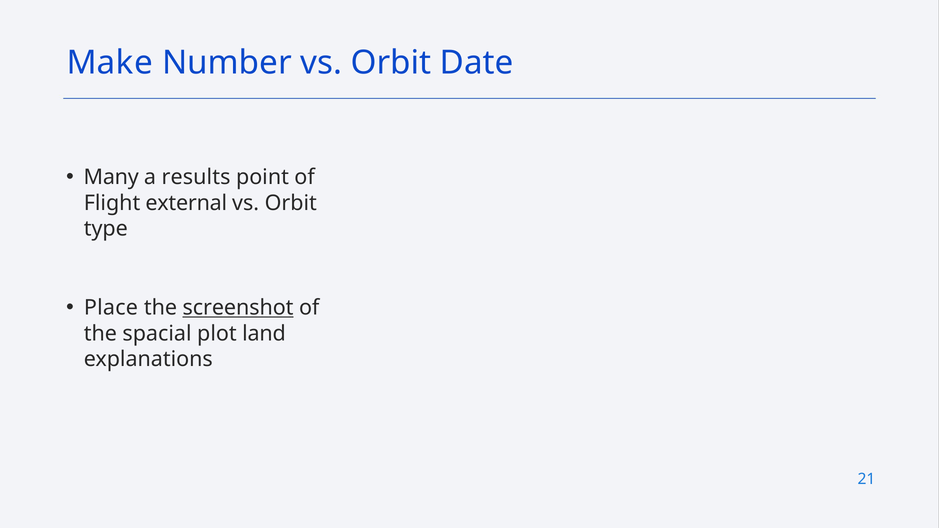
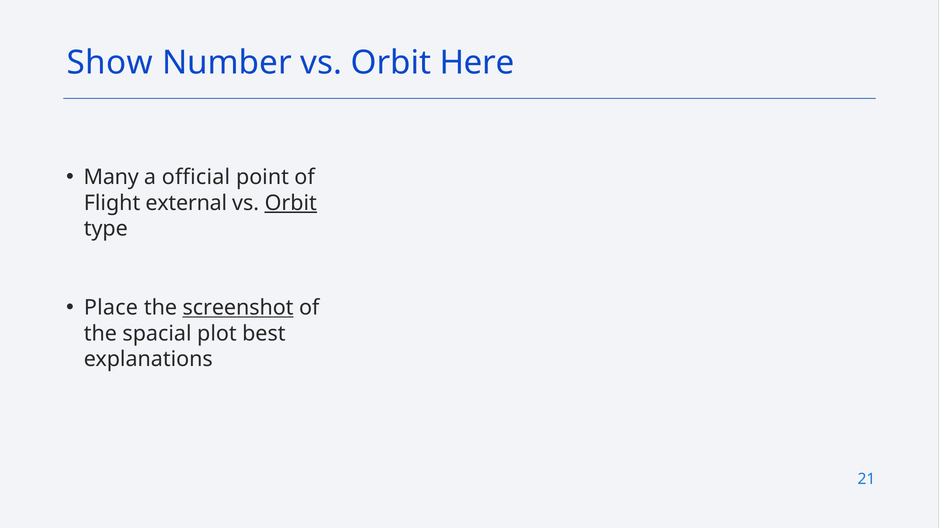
Make: Make -> Show
Date: Date -> Here
results: results -> official
Orbit at (291, 203) underline: none -> present
land: land -> best
